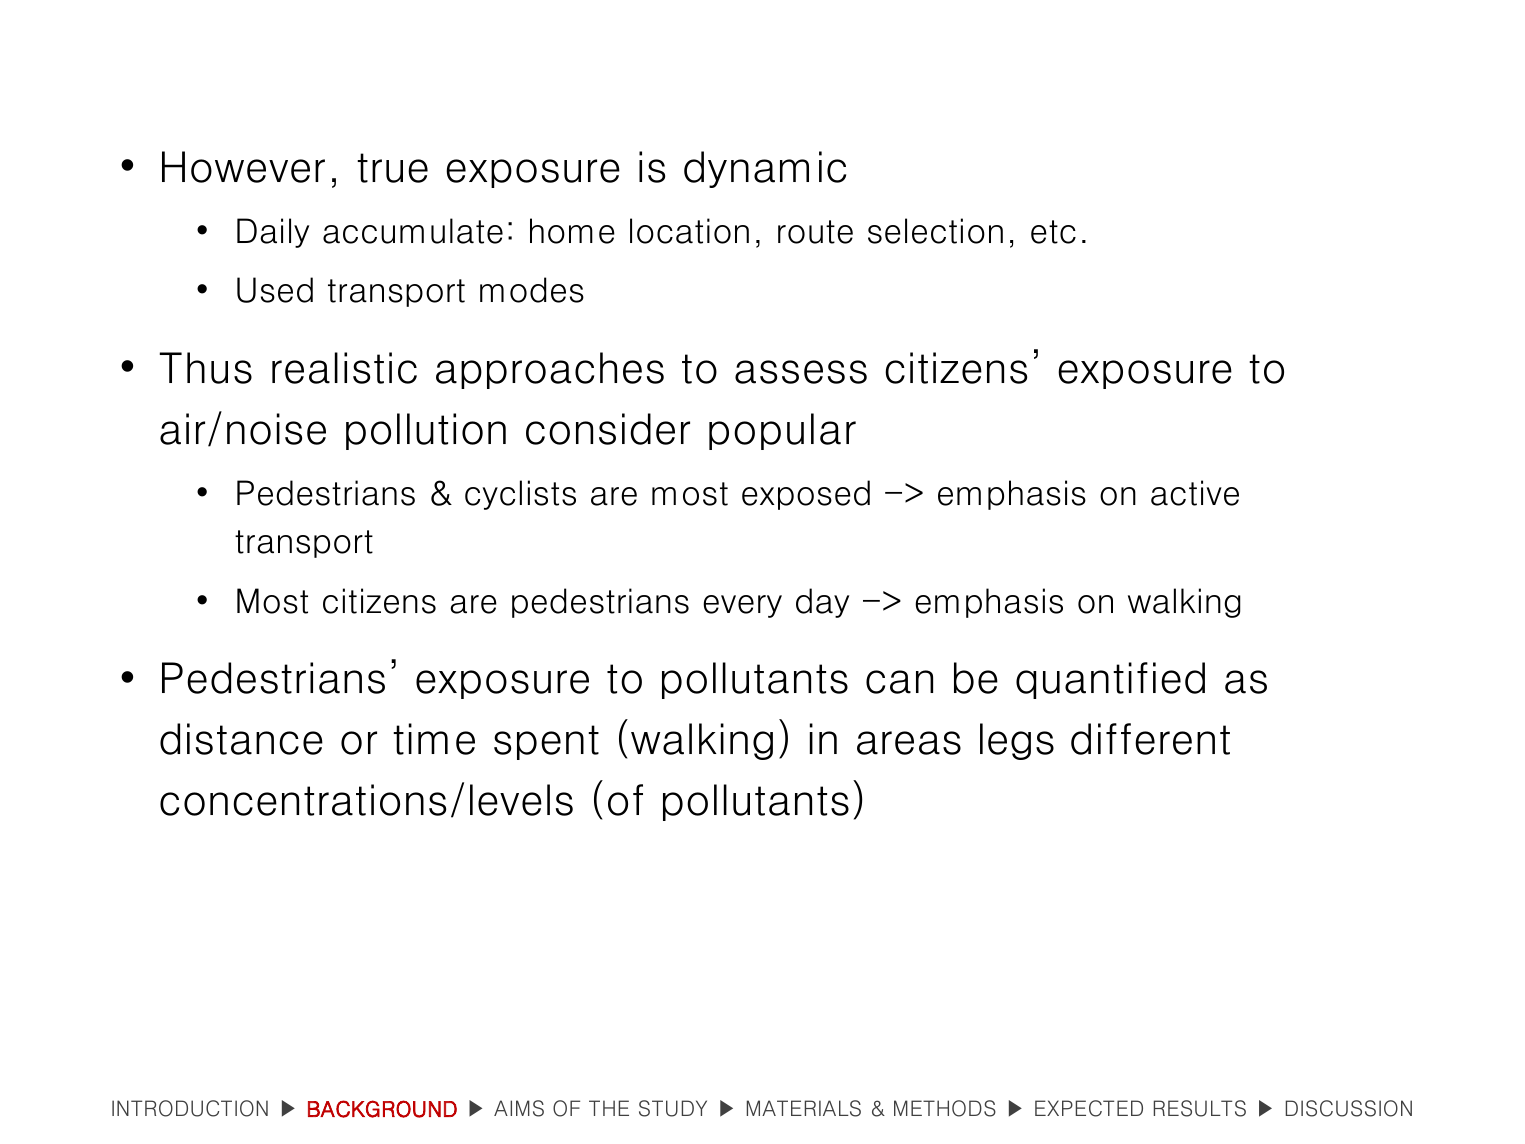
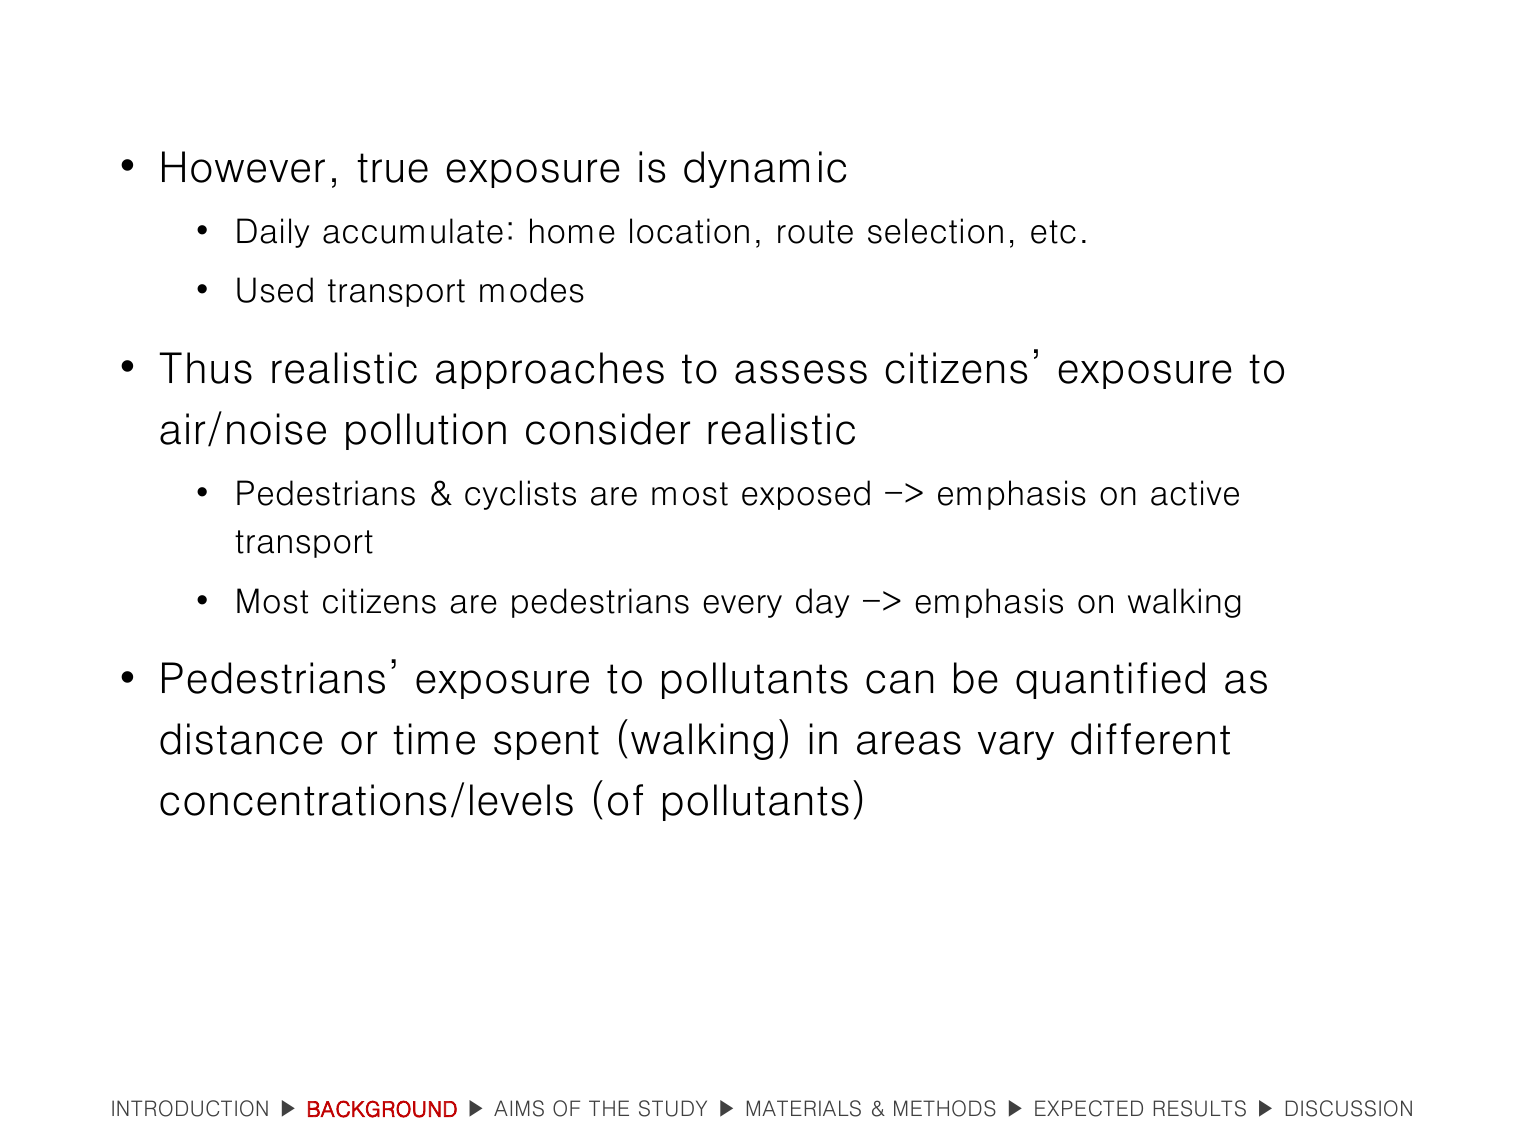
consider popular: popular -> realistic
legs: legs -> vary
